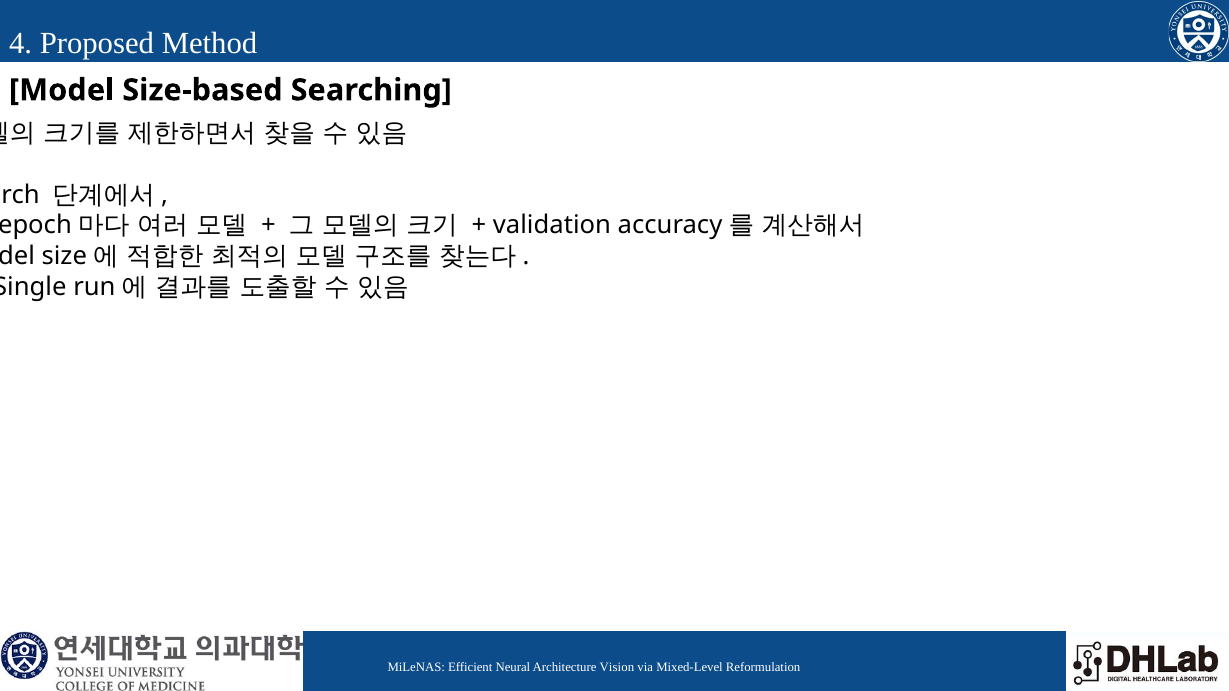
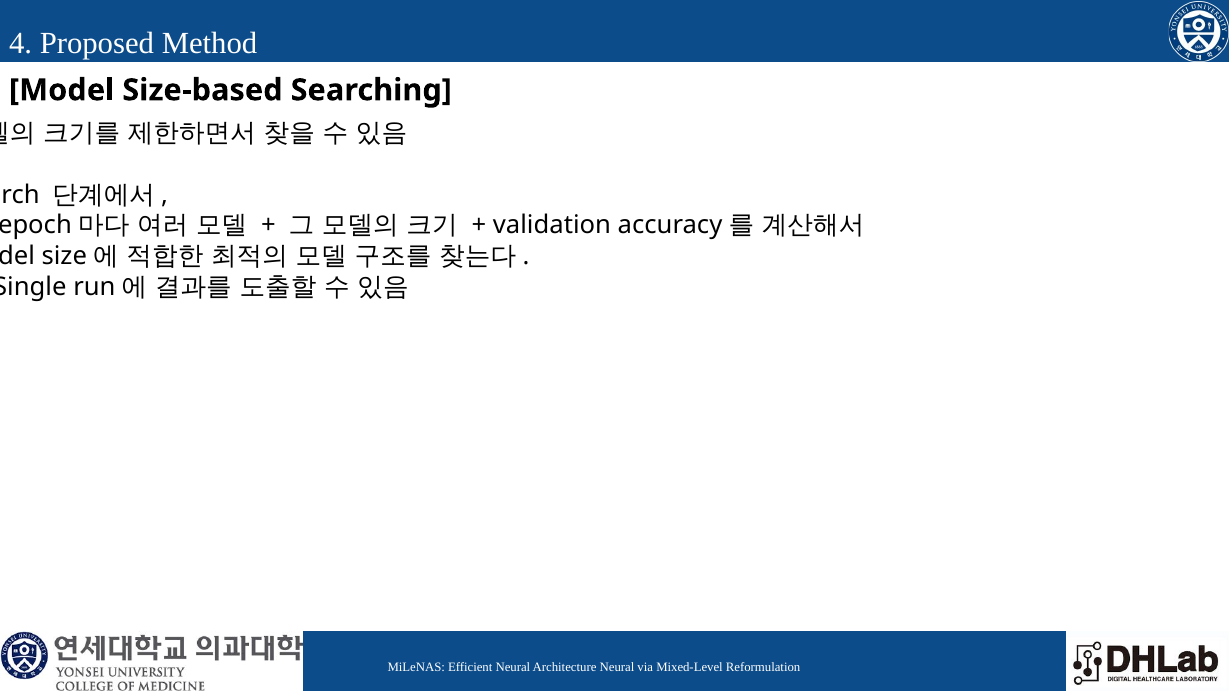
Vision at (617, 667): Vision -> Neural
